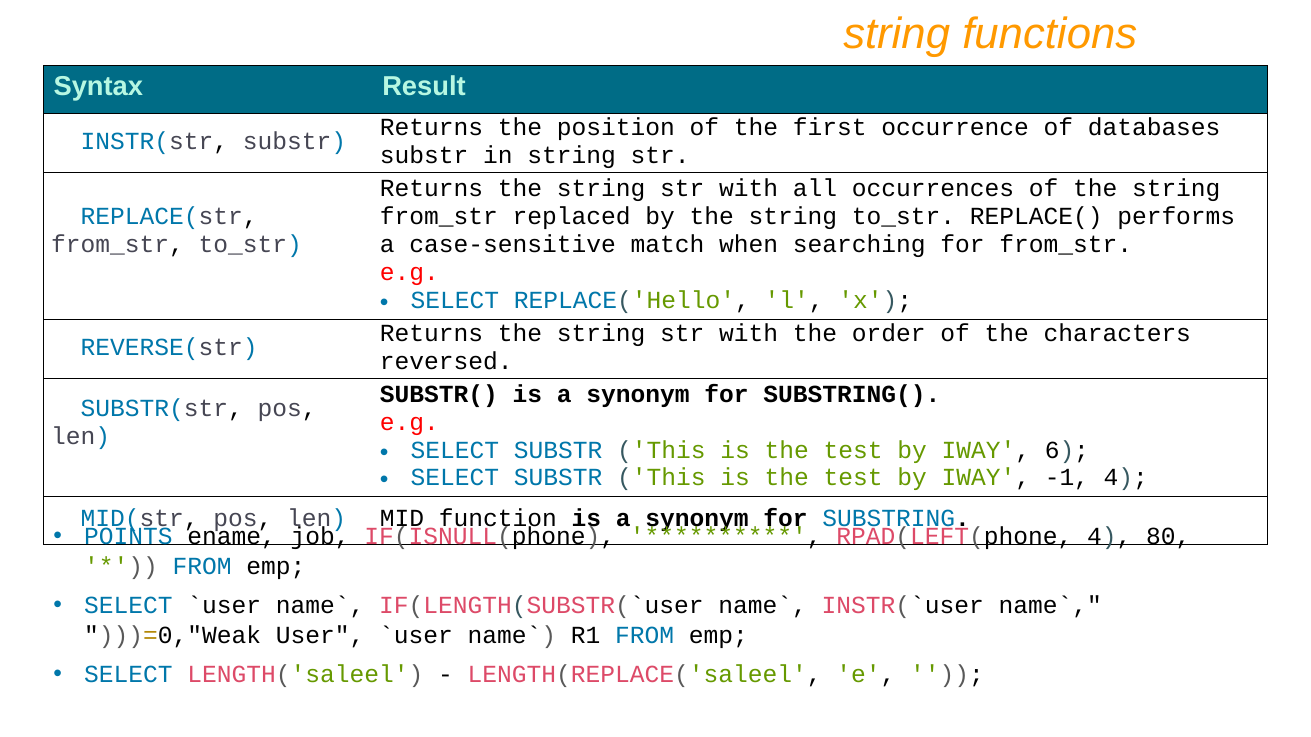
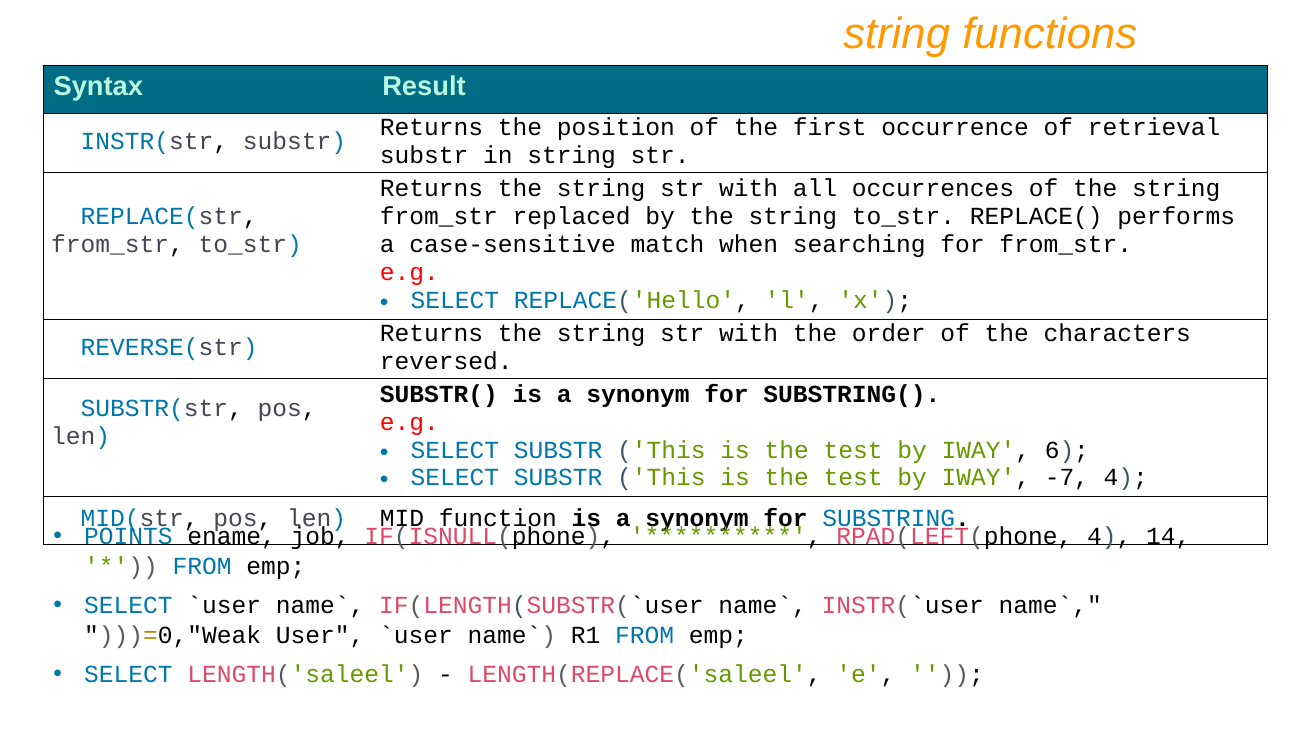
databases: databases -> retrieval
-1: -1 -> -7
80: 80 -> 14
